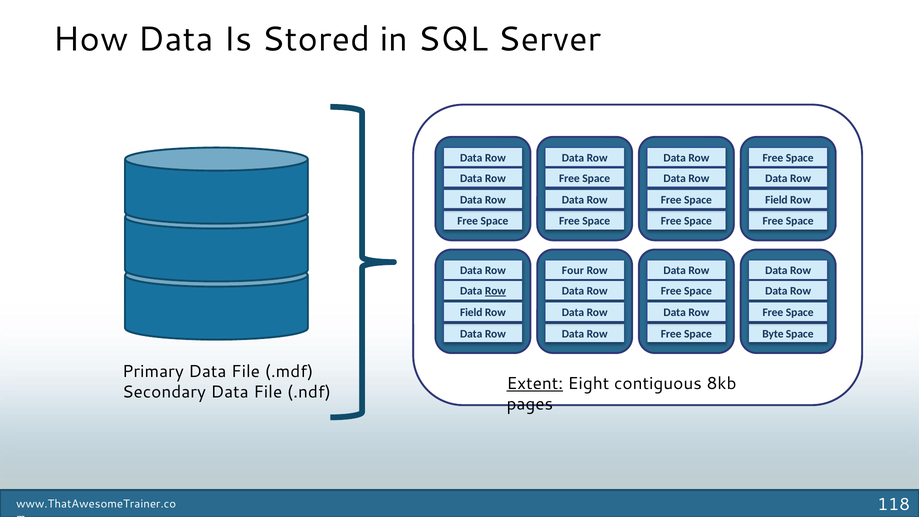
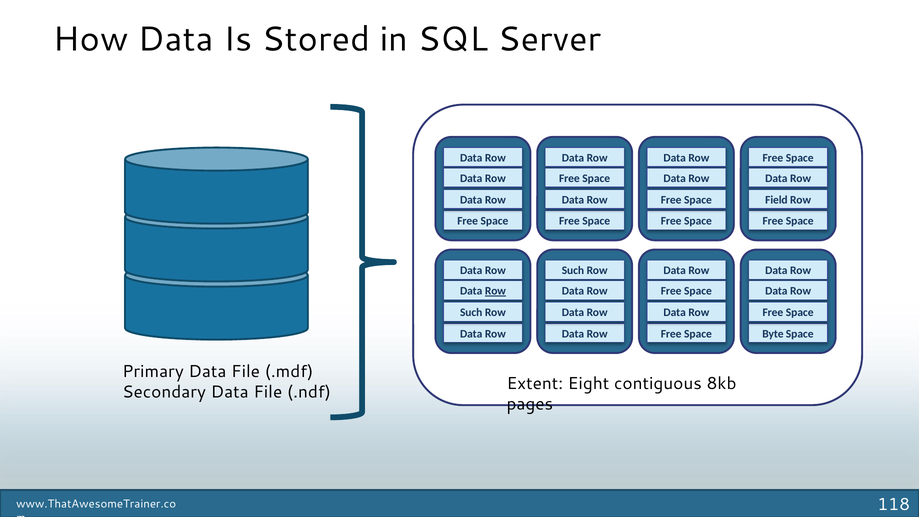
Four at (573, 270): Four -> Such
Field at (471, 313): Field -> Such
Extent underline: present -> none
